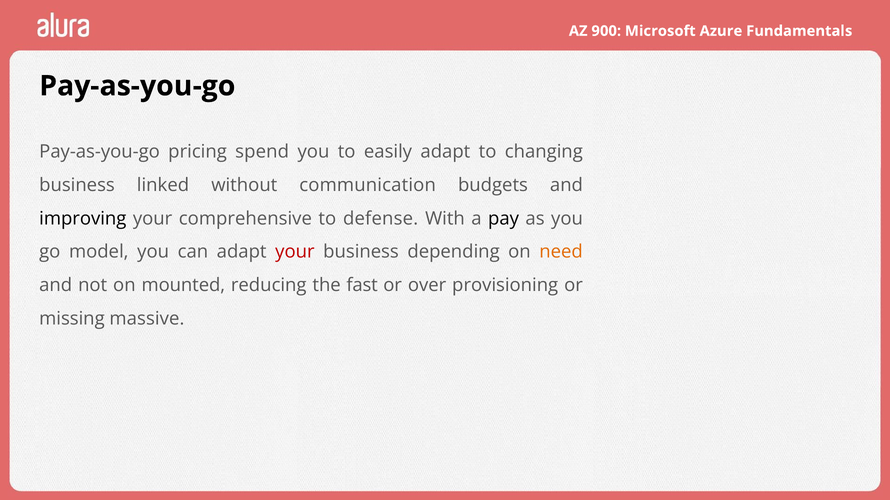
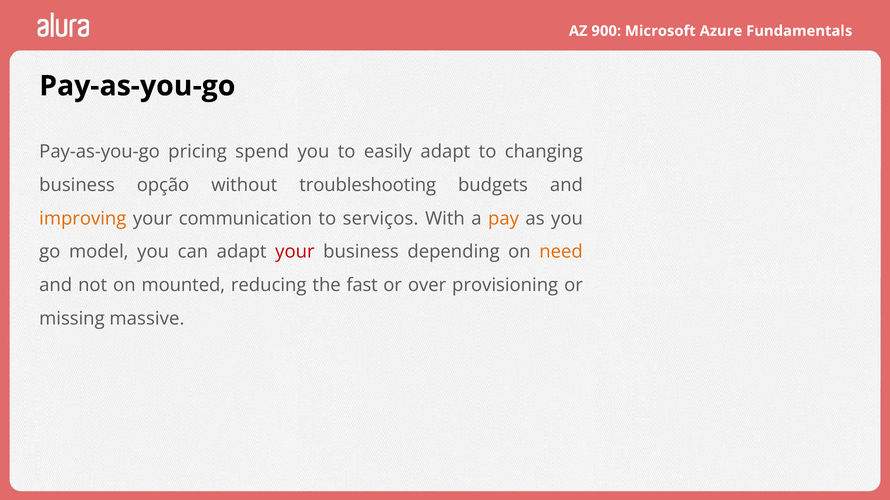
linked: linked -> opção
communication: communication -> troubleshooting
improving colour: black -> orange
comprehensive: comprehensive -> communication
defense: defense -> serviços
pay colour: black -> orange
